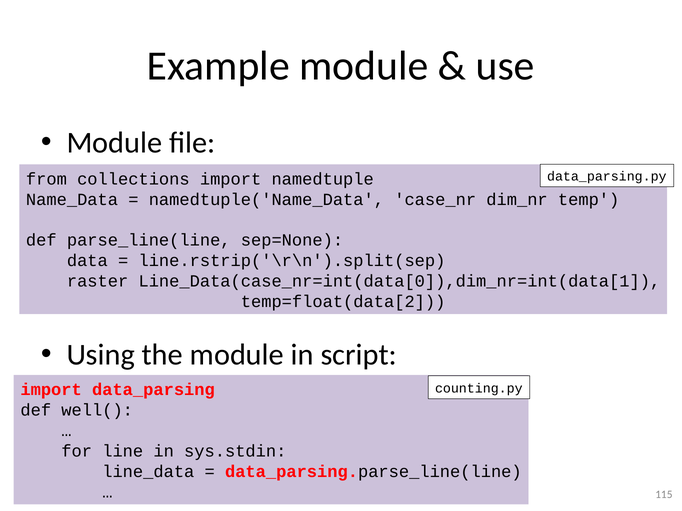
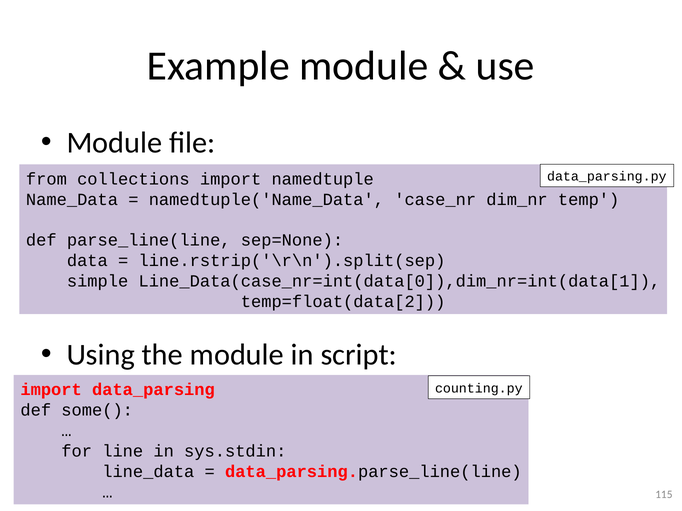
raster: raster -> simple
well(: well( -> some(
